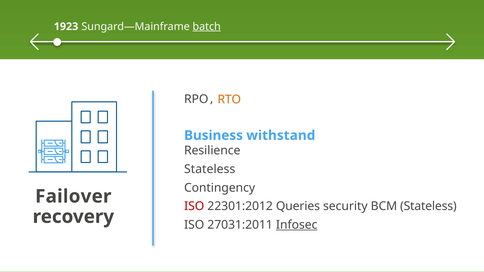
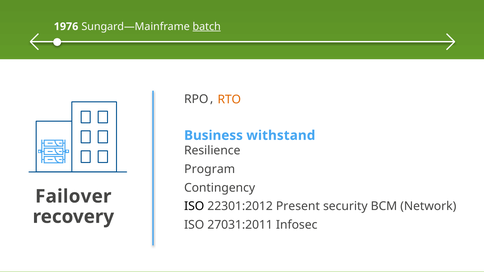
1923: 1923 -> 1976
Stateless at (210, 169): Stateless -> Program
ISO at (194, 206) colour: red -> black
Queries: Queries -> Present
BCM Stateless: Stateless -> Network
Infosec underline: present -> none
